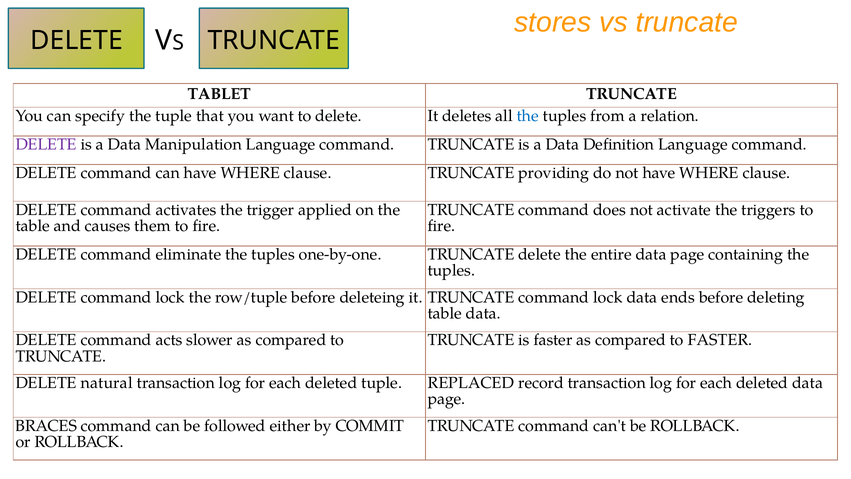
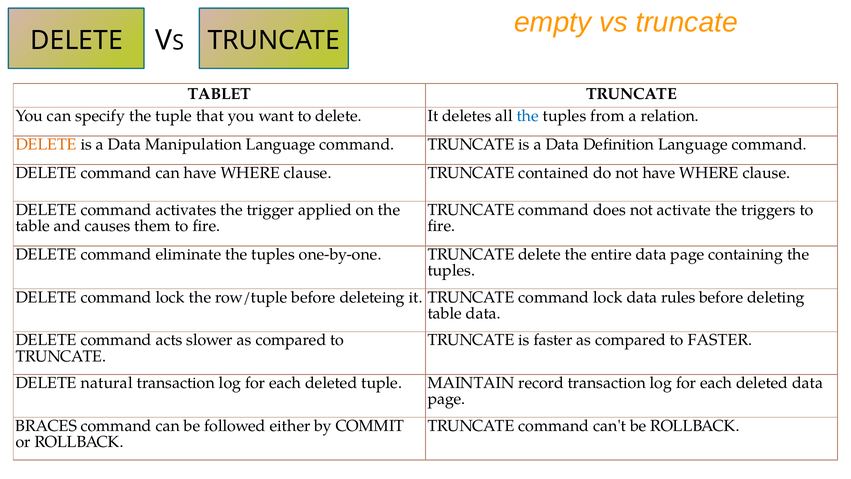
stores: stores -> empty
DELETE at (46, 144) colour: purple -> orange
providing: providing -> contained
ends: ends -> rules
REPLACED: REPLACED -> MAINTAIN
